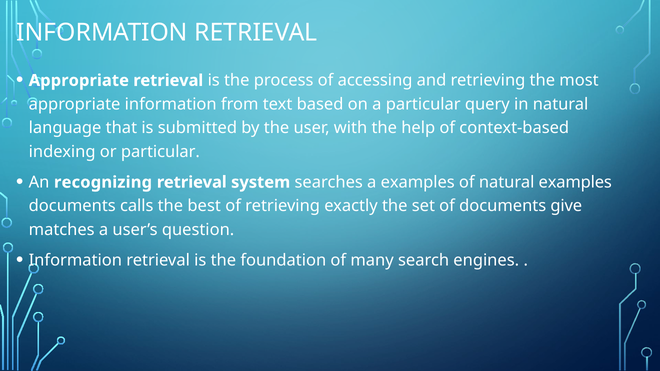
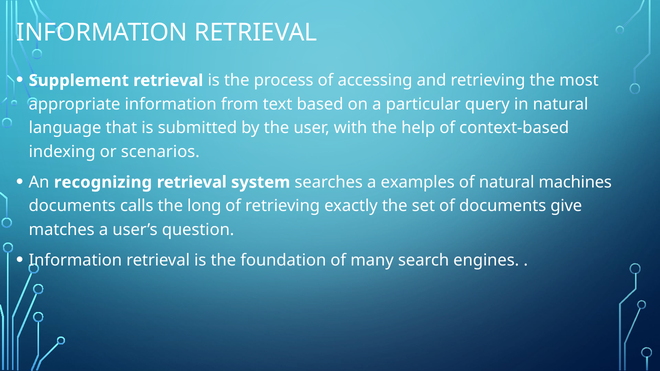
Appropriate at (79, 81): Appropriate -> Supplement
or particular: particular -> scenarios
natural examples: examples -> machines
best: best -> long
